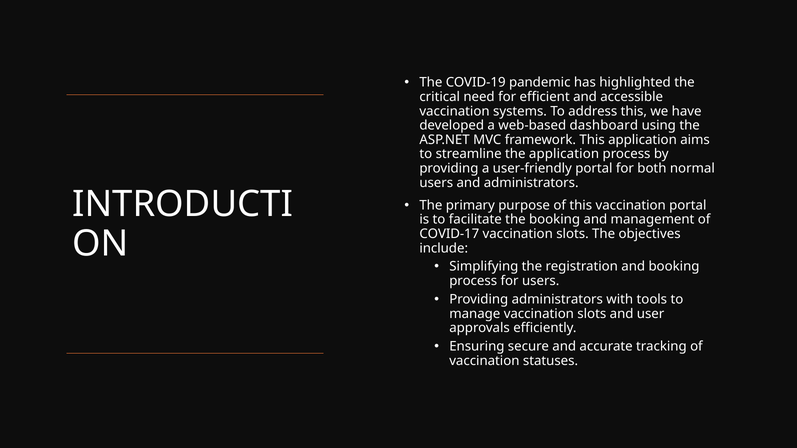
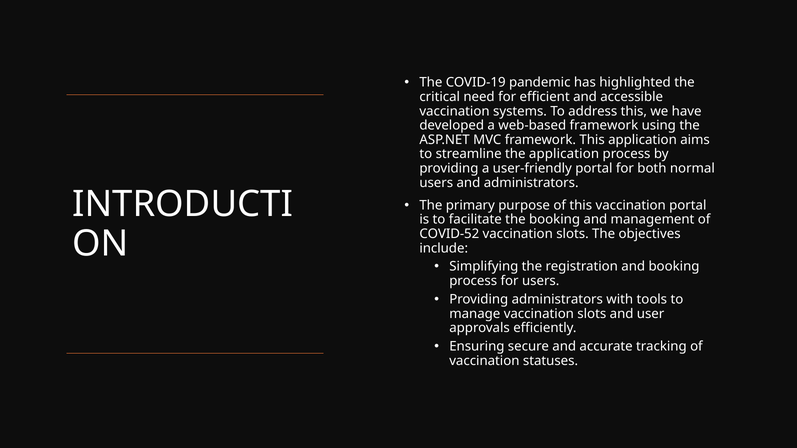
web-based dashboard: dashboard -> framework
COVID-17: COVID-17 -> COVID-52
